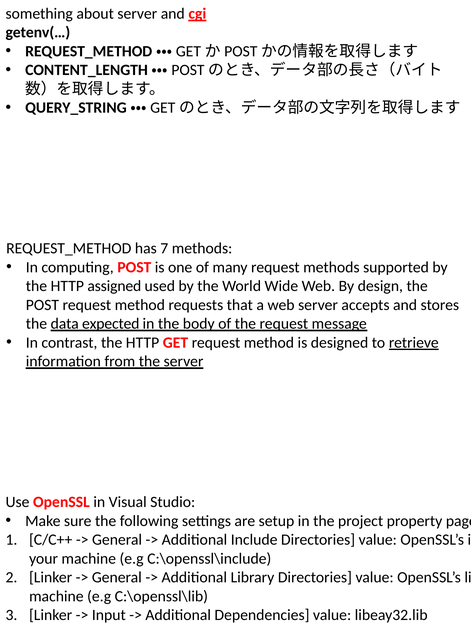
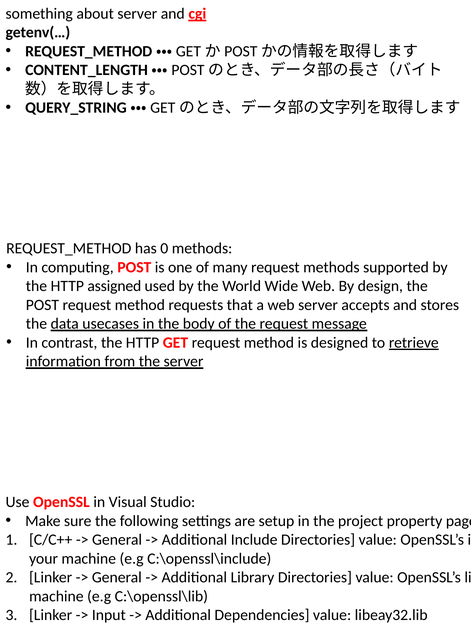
7: 7 -> 0
expected: expected -> usecases
